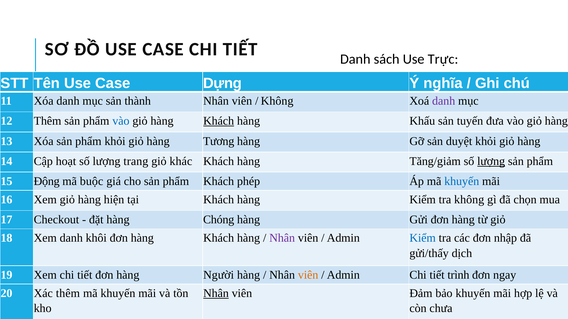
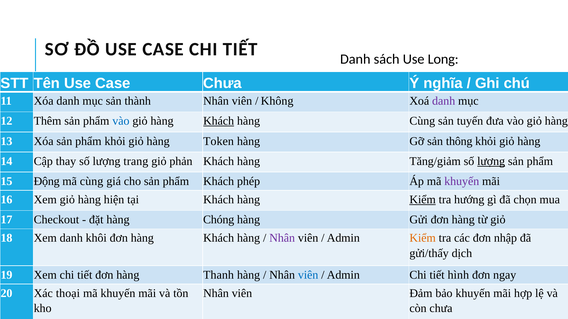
Trực: Trực -> Long
Case Dựng: Dựng -> Chưa
hàng Khấu: Khấu -> Cùng
Tương: Tương -> Token
duyệt: duyệt -> thông
hoạt: hoạt -> thay
khác: khác -> phản
mã buộc: buộc -> cùng
khuyến at (462, 182) colour: blue -> purple
Kiểm at (423, 200) underline: none -> present
tra không: không -> hướng
Kiểm at (423, 238) colour: blue -> orange
Người: Người -> Thanh
viên at (308, 275) colour: orange -> blue
trình: trình -> hình
Xác thêm: thêm -> thoại
Nhân at (216, 294) underline: present -> none
